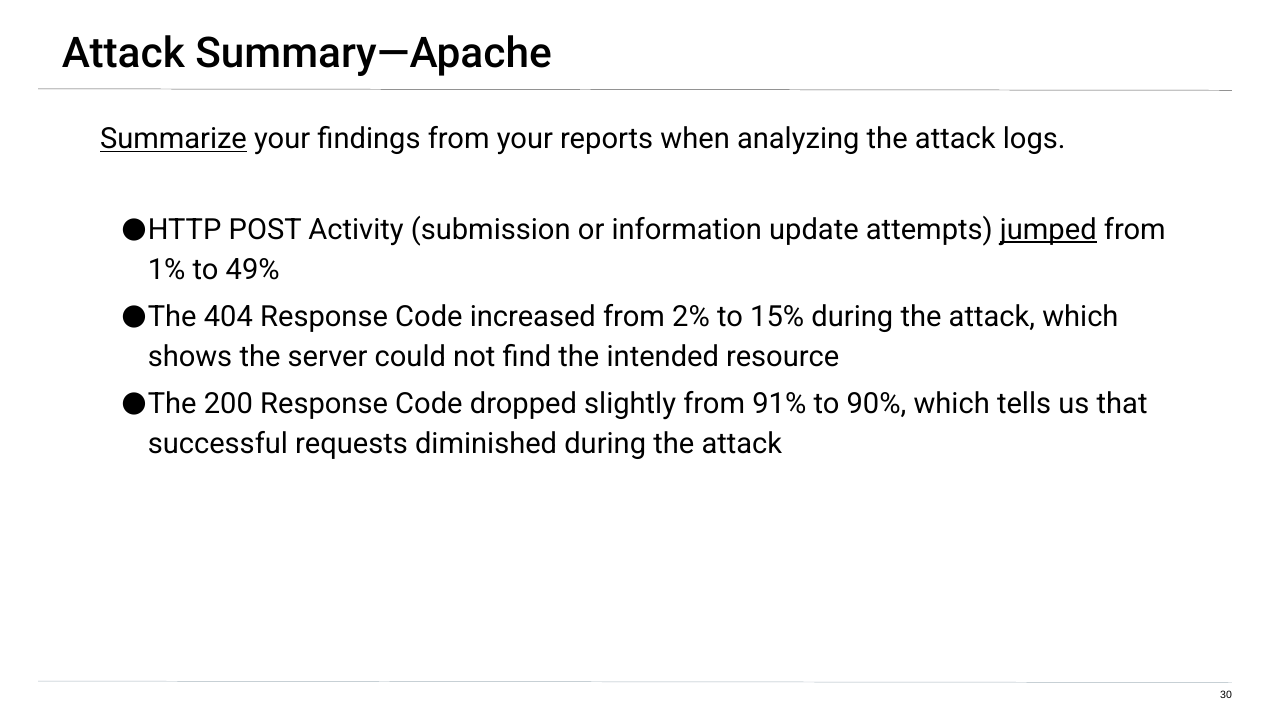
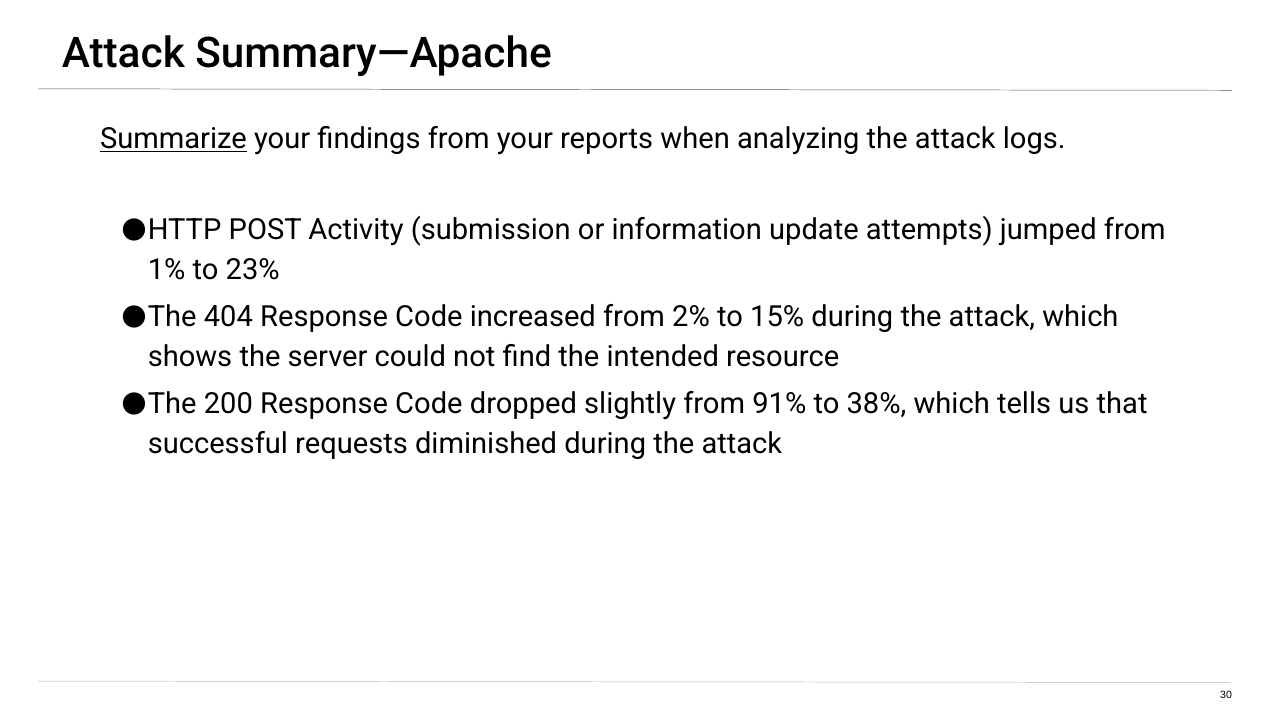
jumped underline: present -> none
49%: 49% -> 23%
90%: 90% -> 38%
